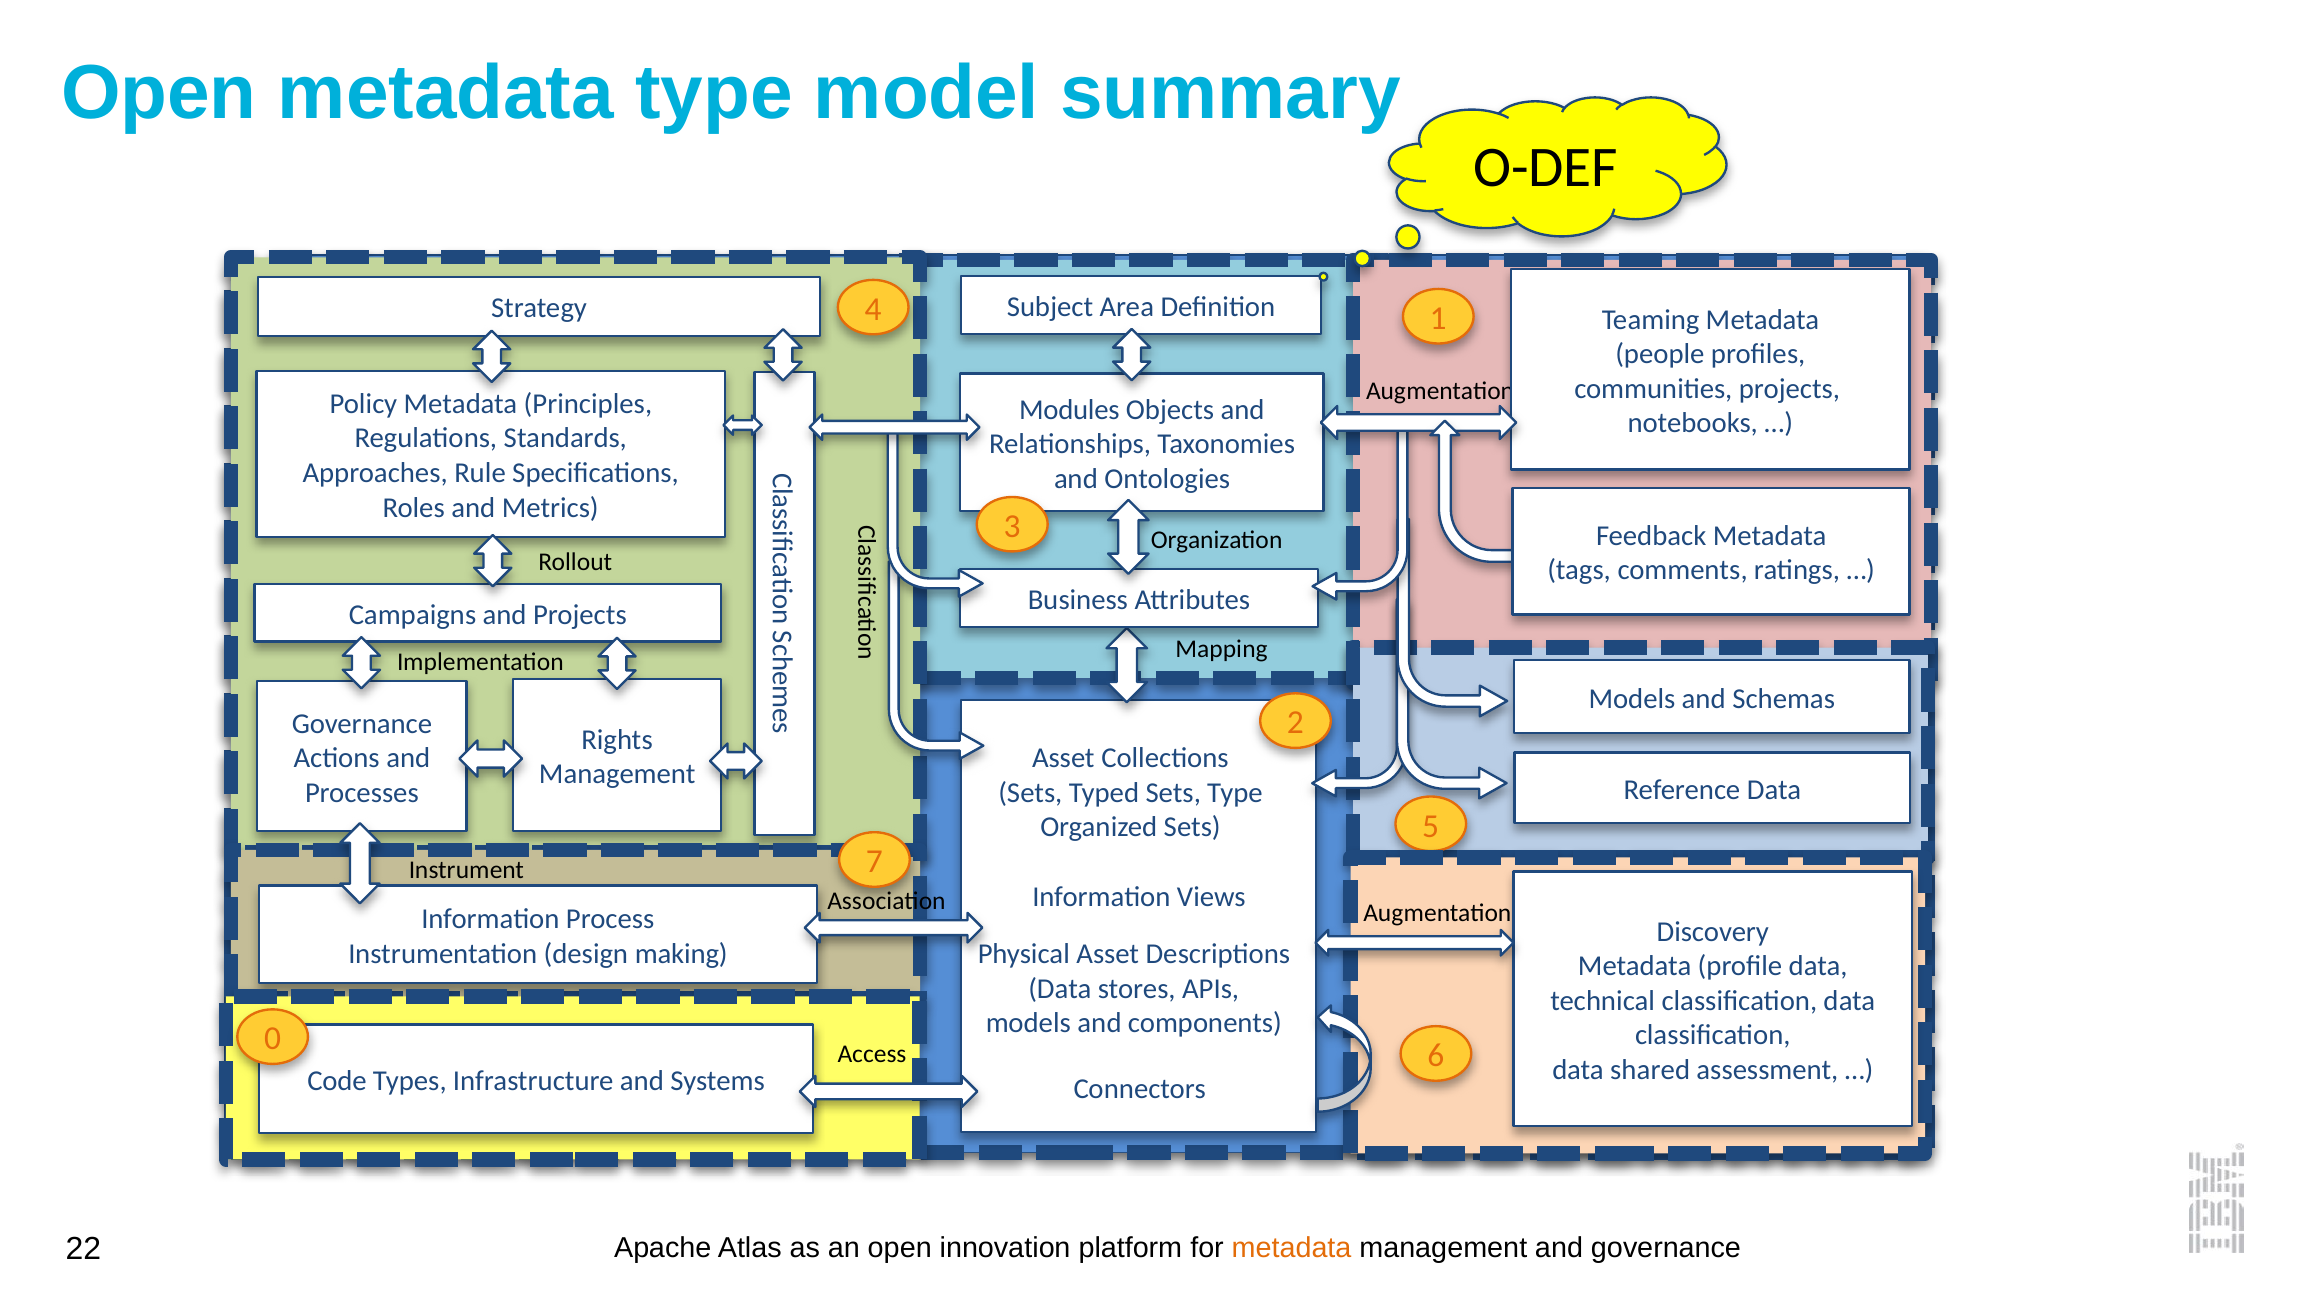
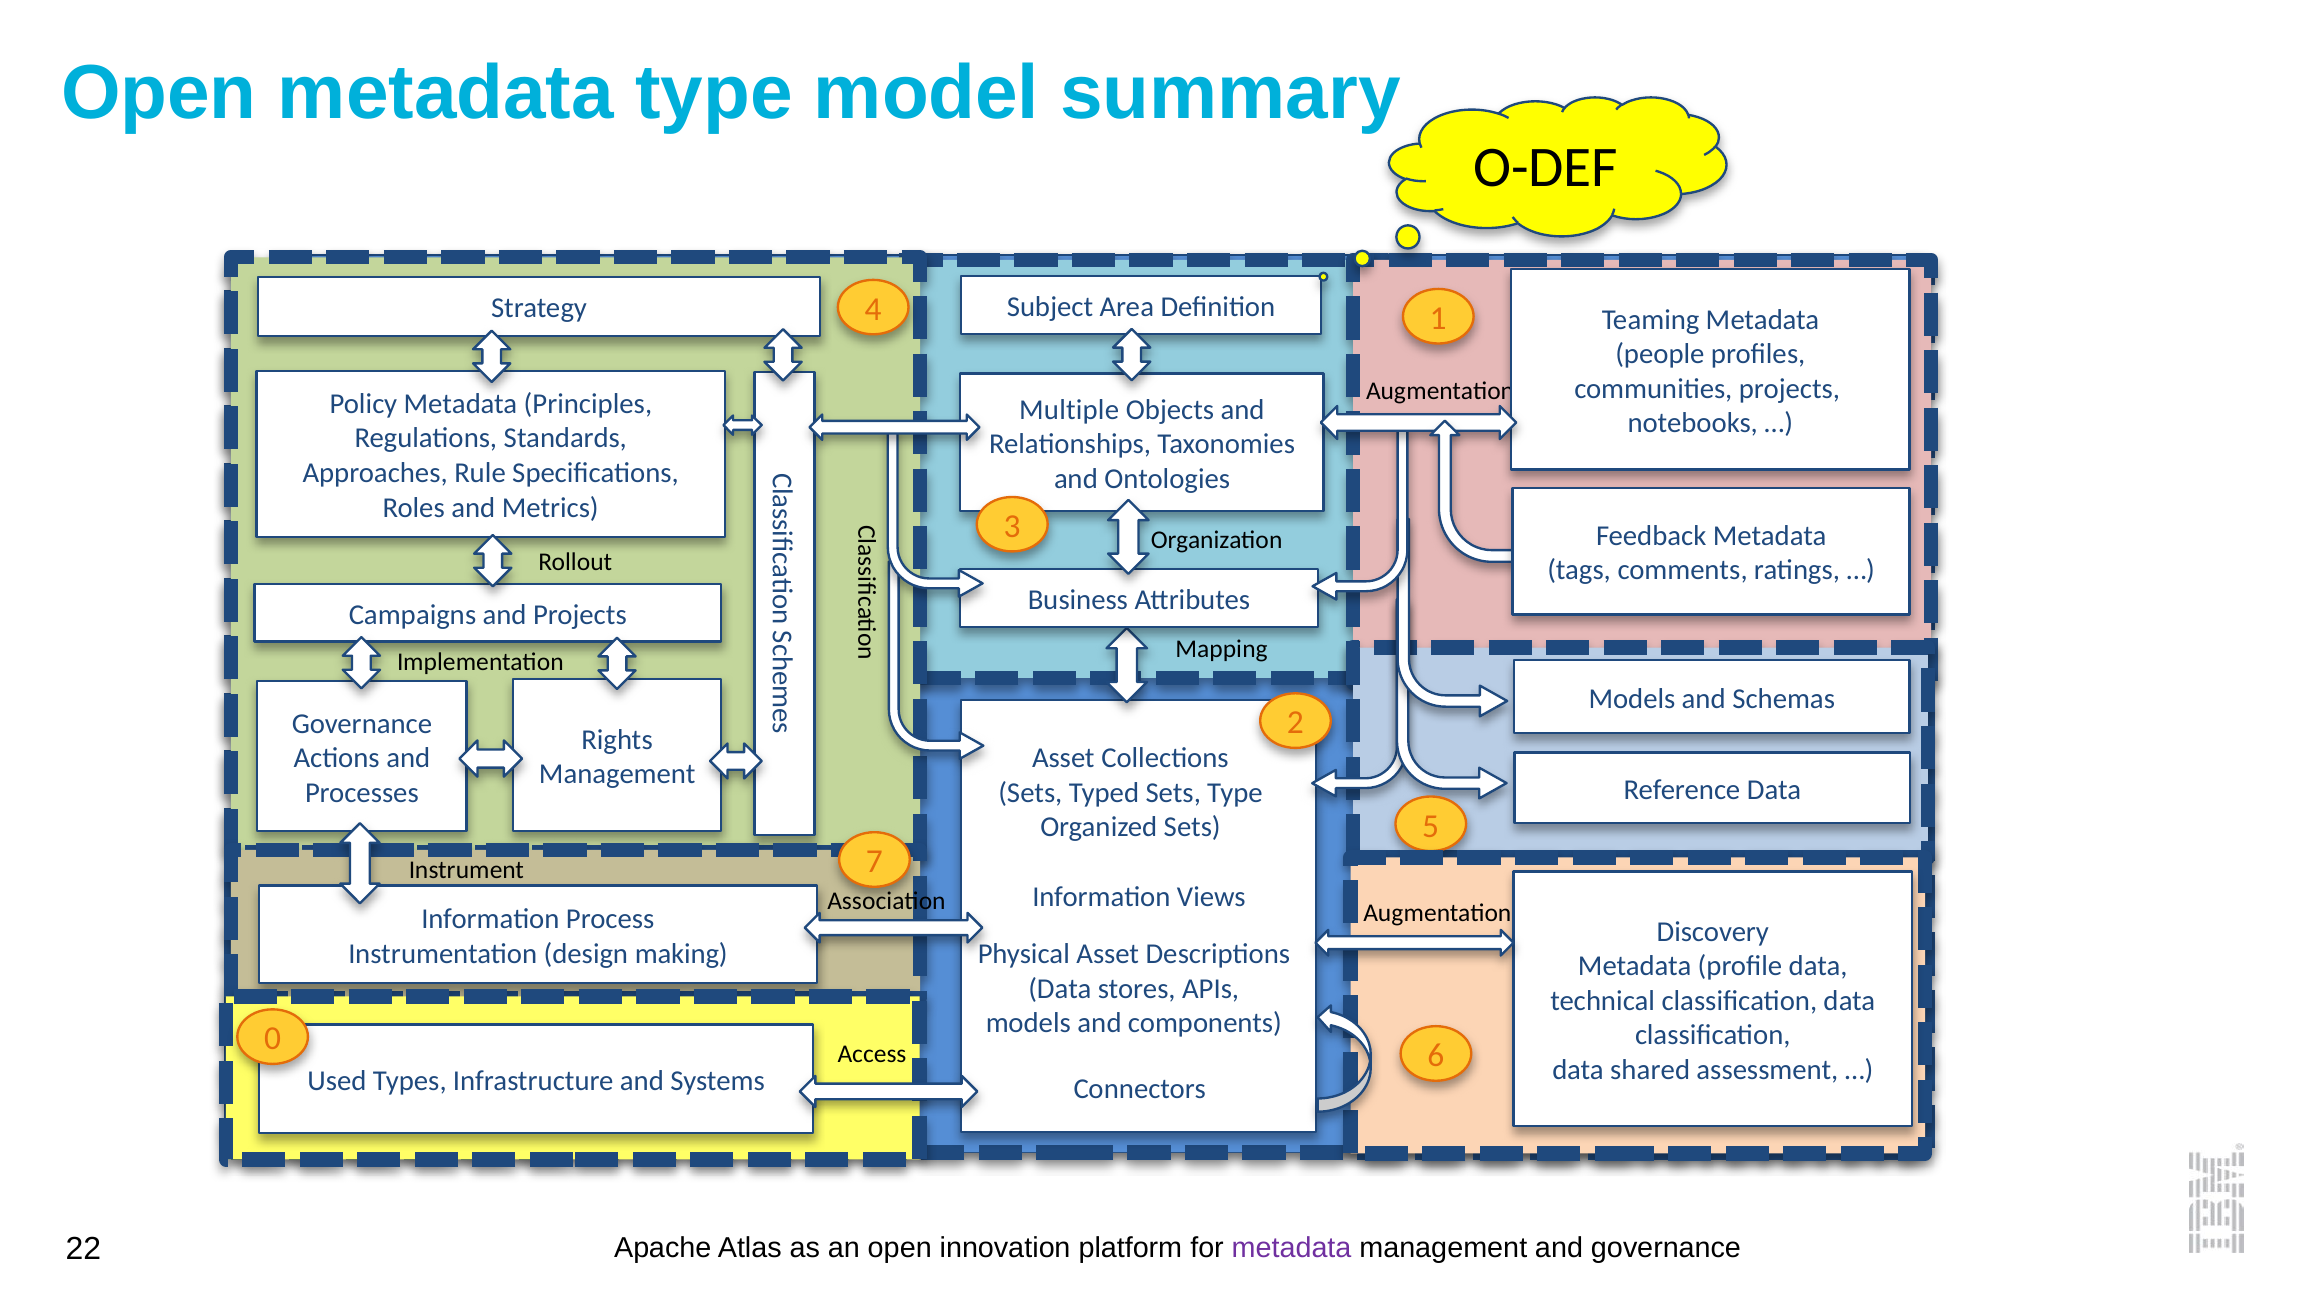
Modules: Modules -> Multiple
Code: Code -> Used
metadata at (1292, 1248) colour: orange -> purple
